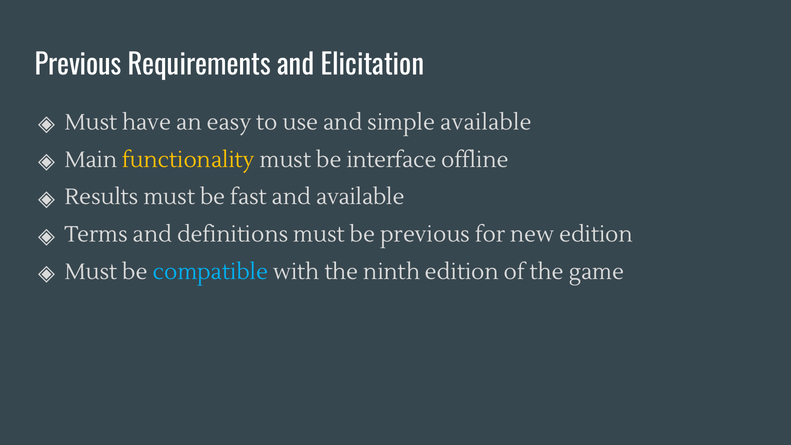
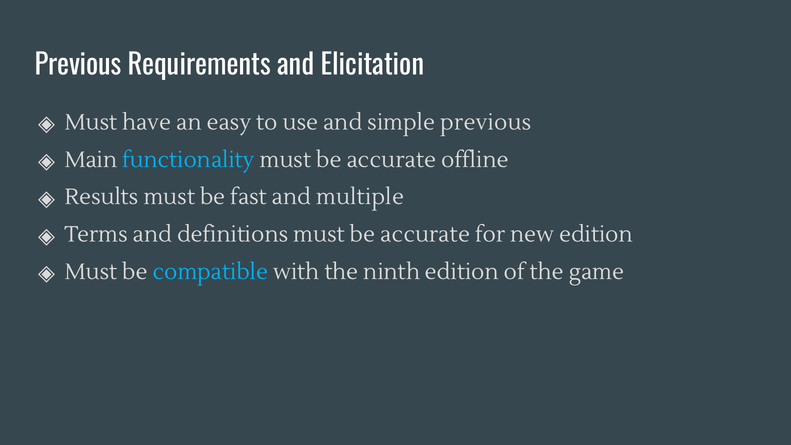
simple available: available -> previous
functionality colour: yellow -> light blue
interface at (392, 160): interface -> accurate
and available: available -> multiple
definitions must be previous: previous -> accurate
